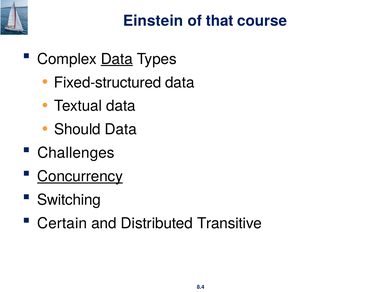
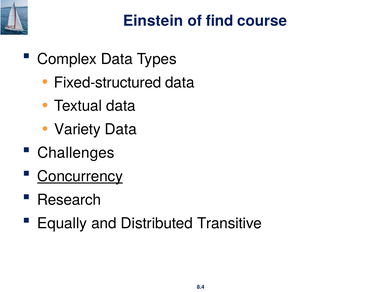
that: that -> find
Data at (117, 59) underline: present -> none
Should: Should -> Variety
Switching: Switching -> Research
Certain: Certain -> Equally
